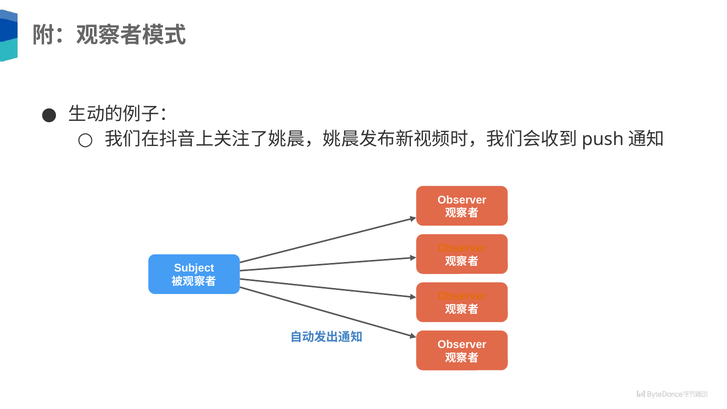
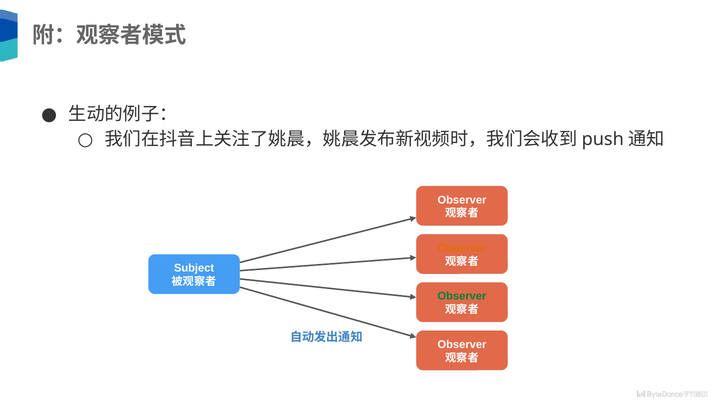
Observer at (462, 296) colour: orange -> green
